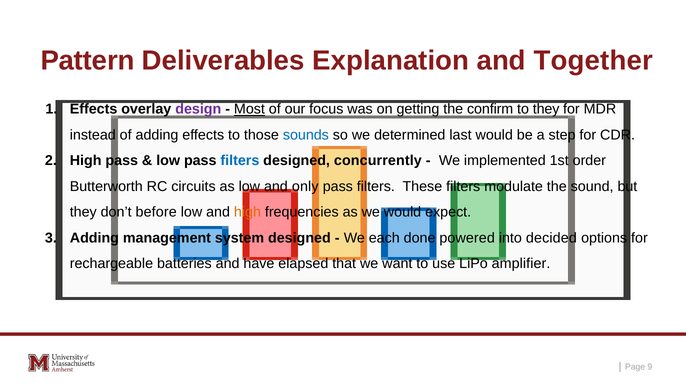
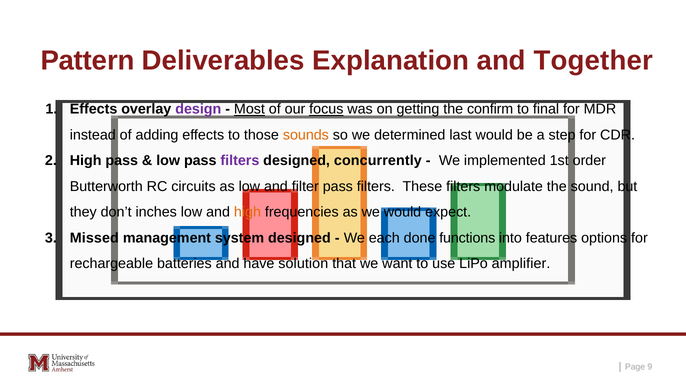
focus underline: none -> present
to they: they -> final
sounds colour: blue -> orange
filters at (240, 161) colour: blue -> purple
only: only -> filter
before: before -> inches
Adding at (94, 238): Adding -> Missed
powered: powered -> functions
decided: decided -> features
elapsed: elapsed -> solution
